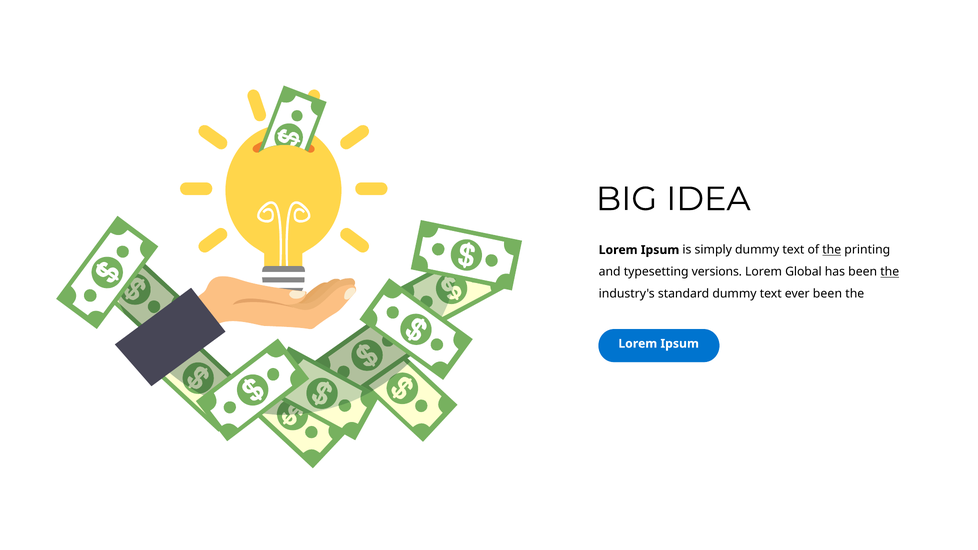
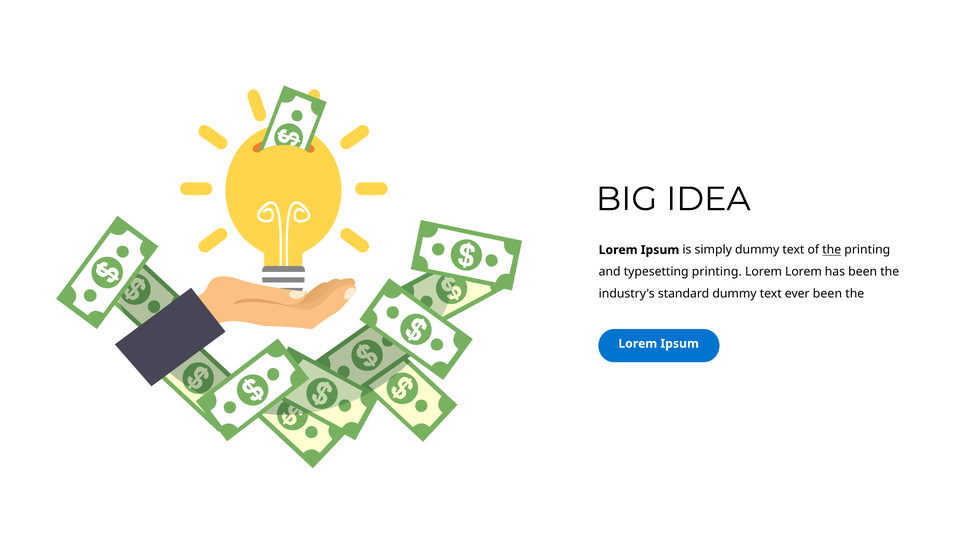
typesetting versions: versions -> printing
Lorem Global: Global -> Lorem
the at (890, 272) underline: present -> none
